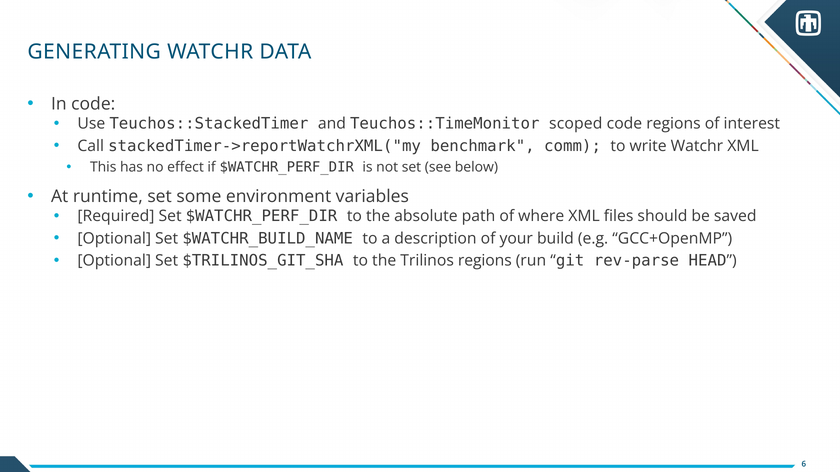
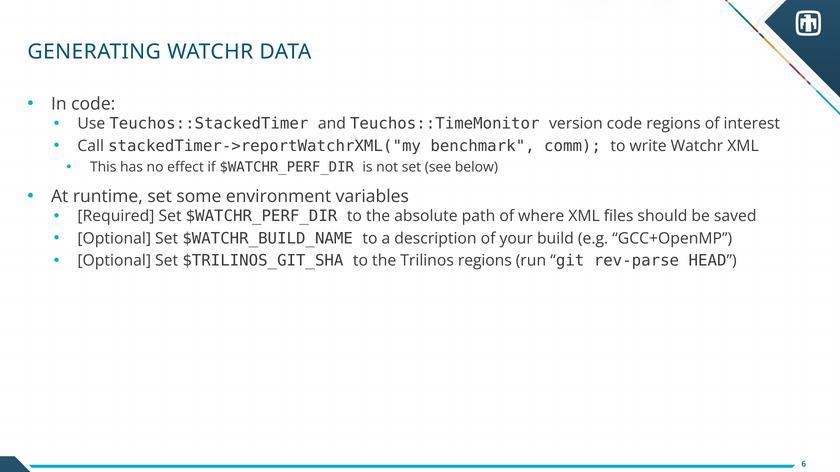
scoped: scoped -> version
